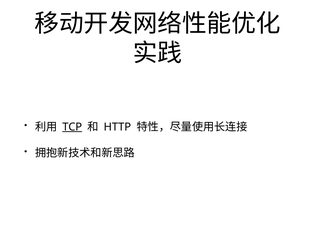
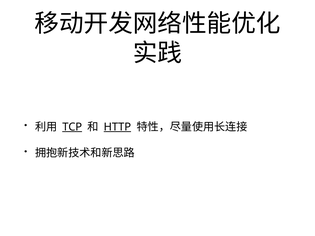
HTTP underline: none -> present
